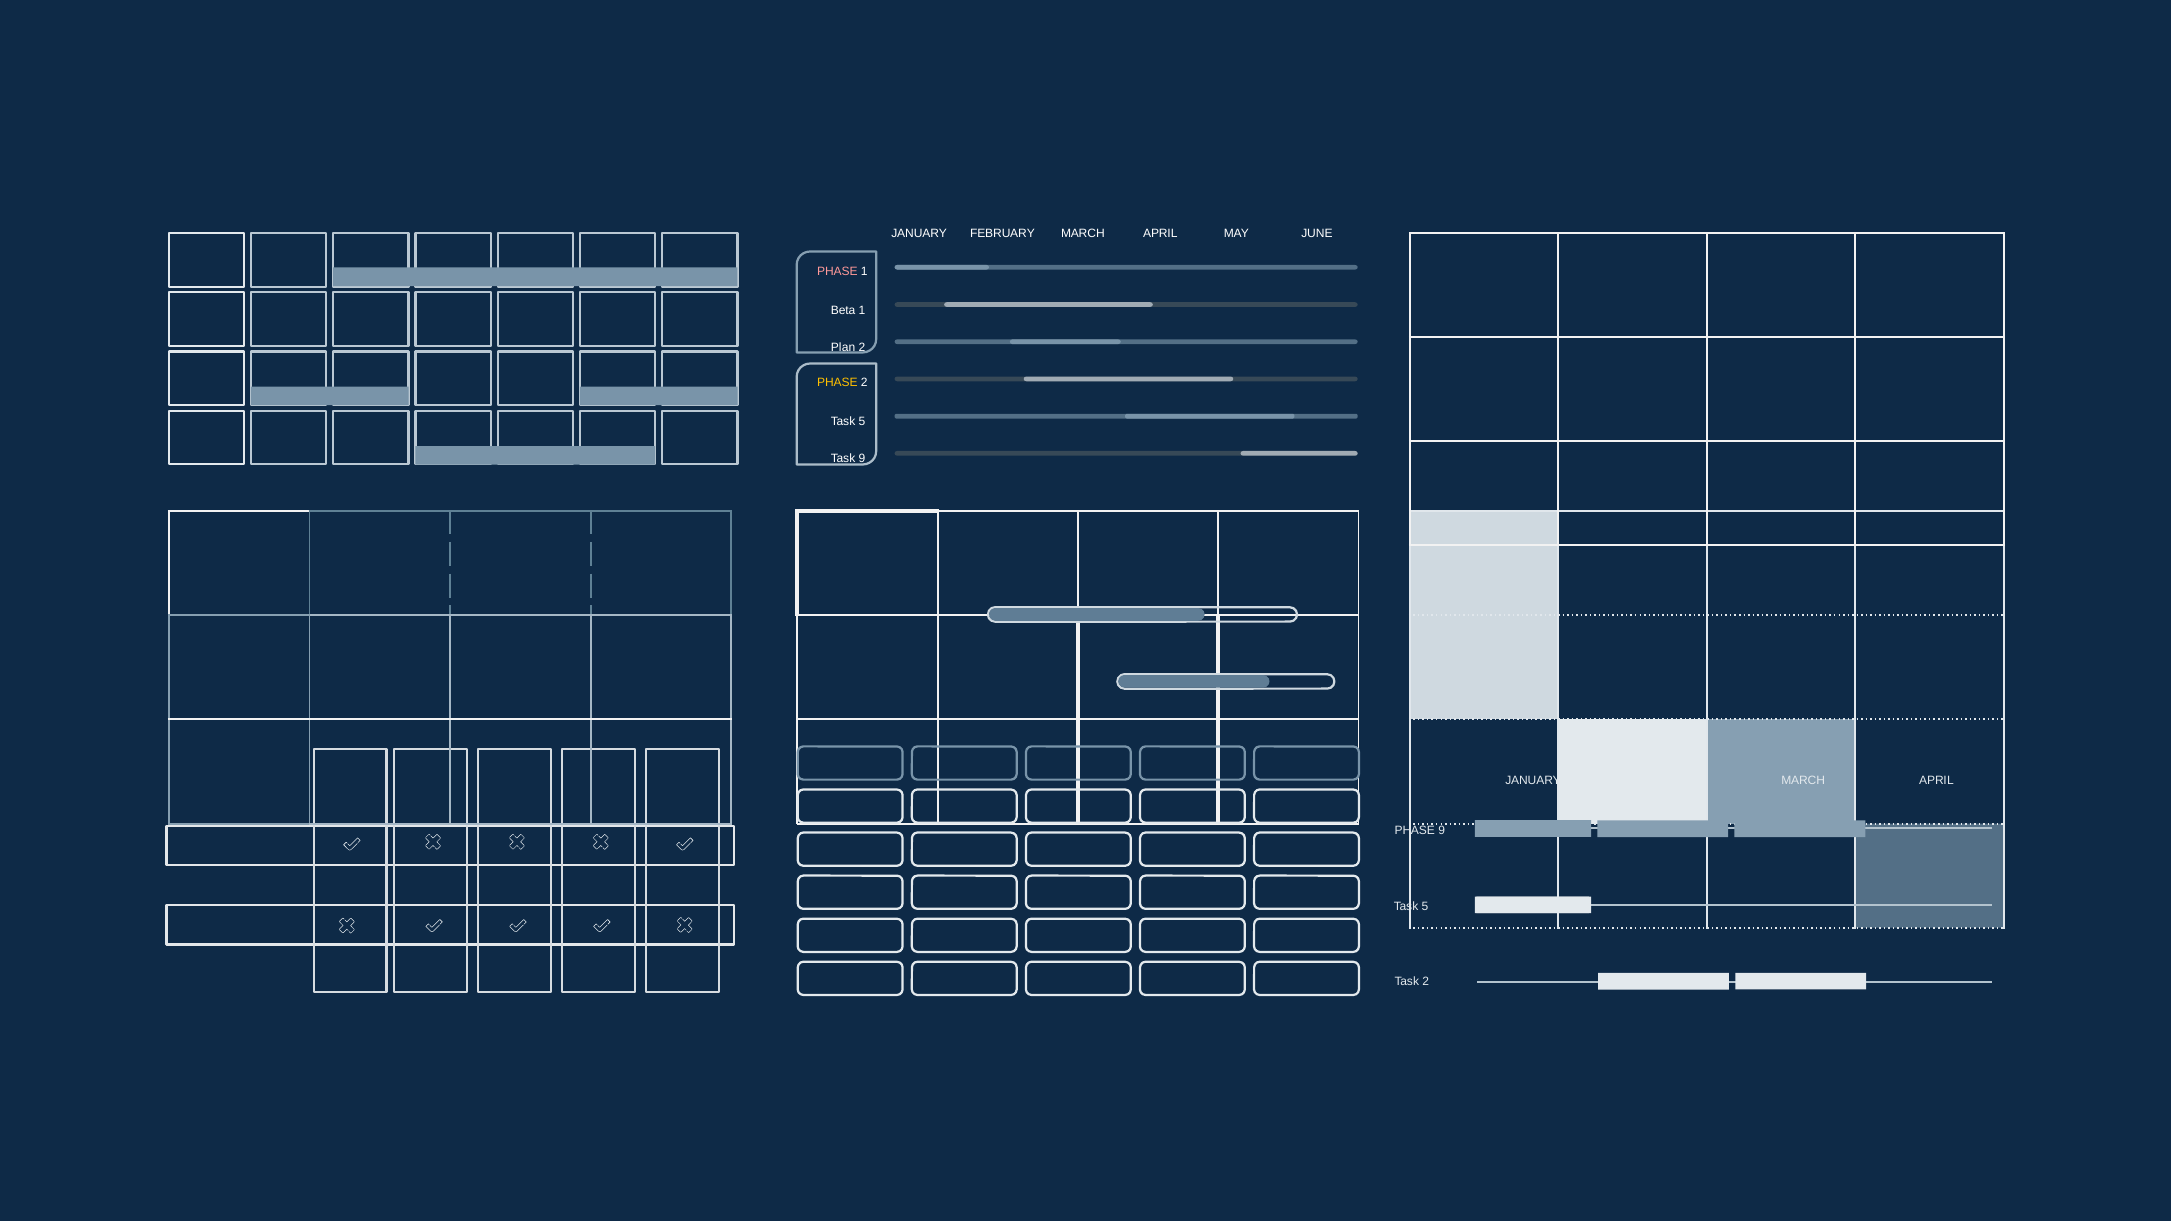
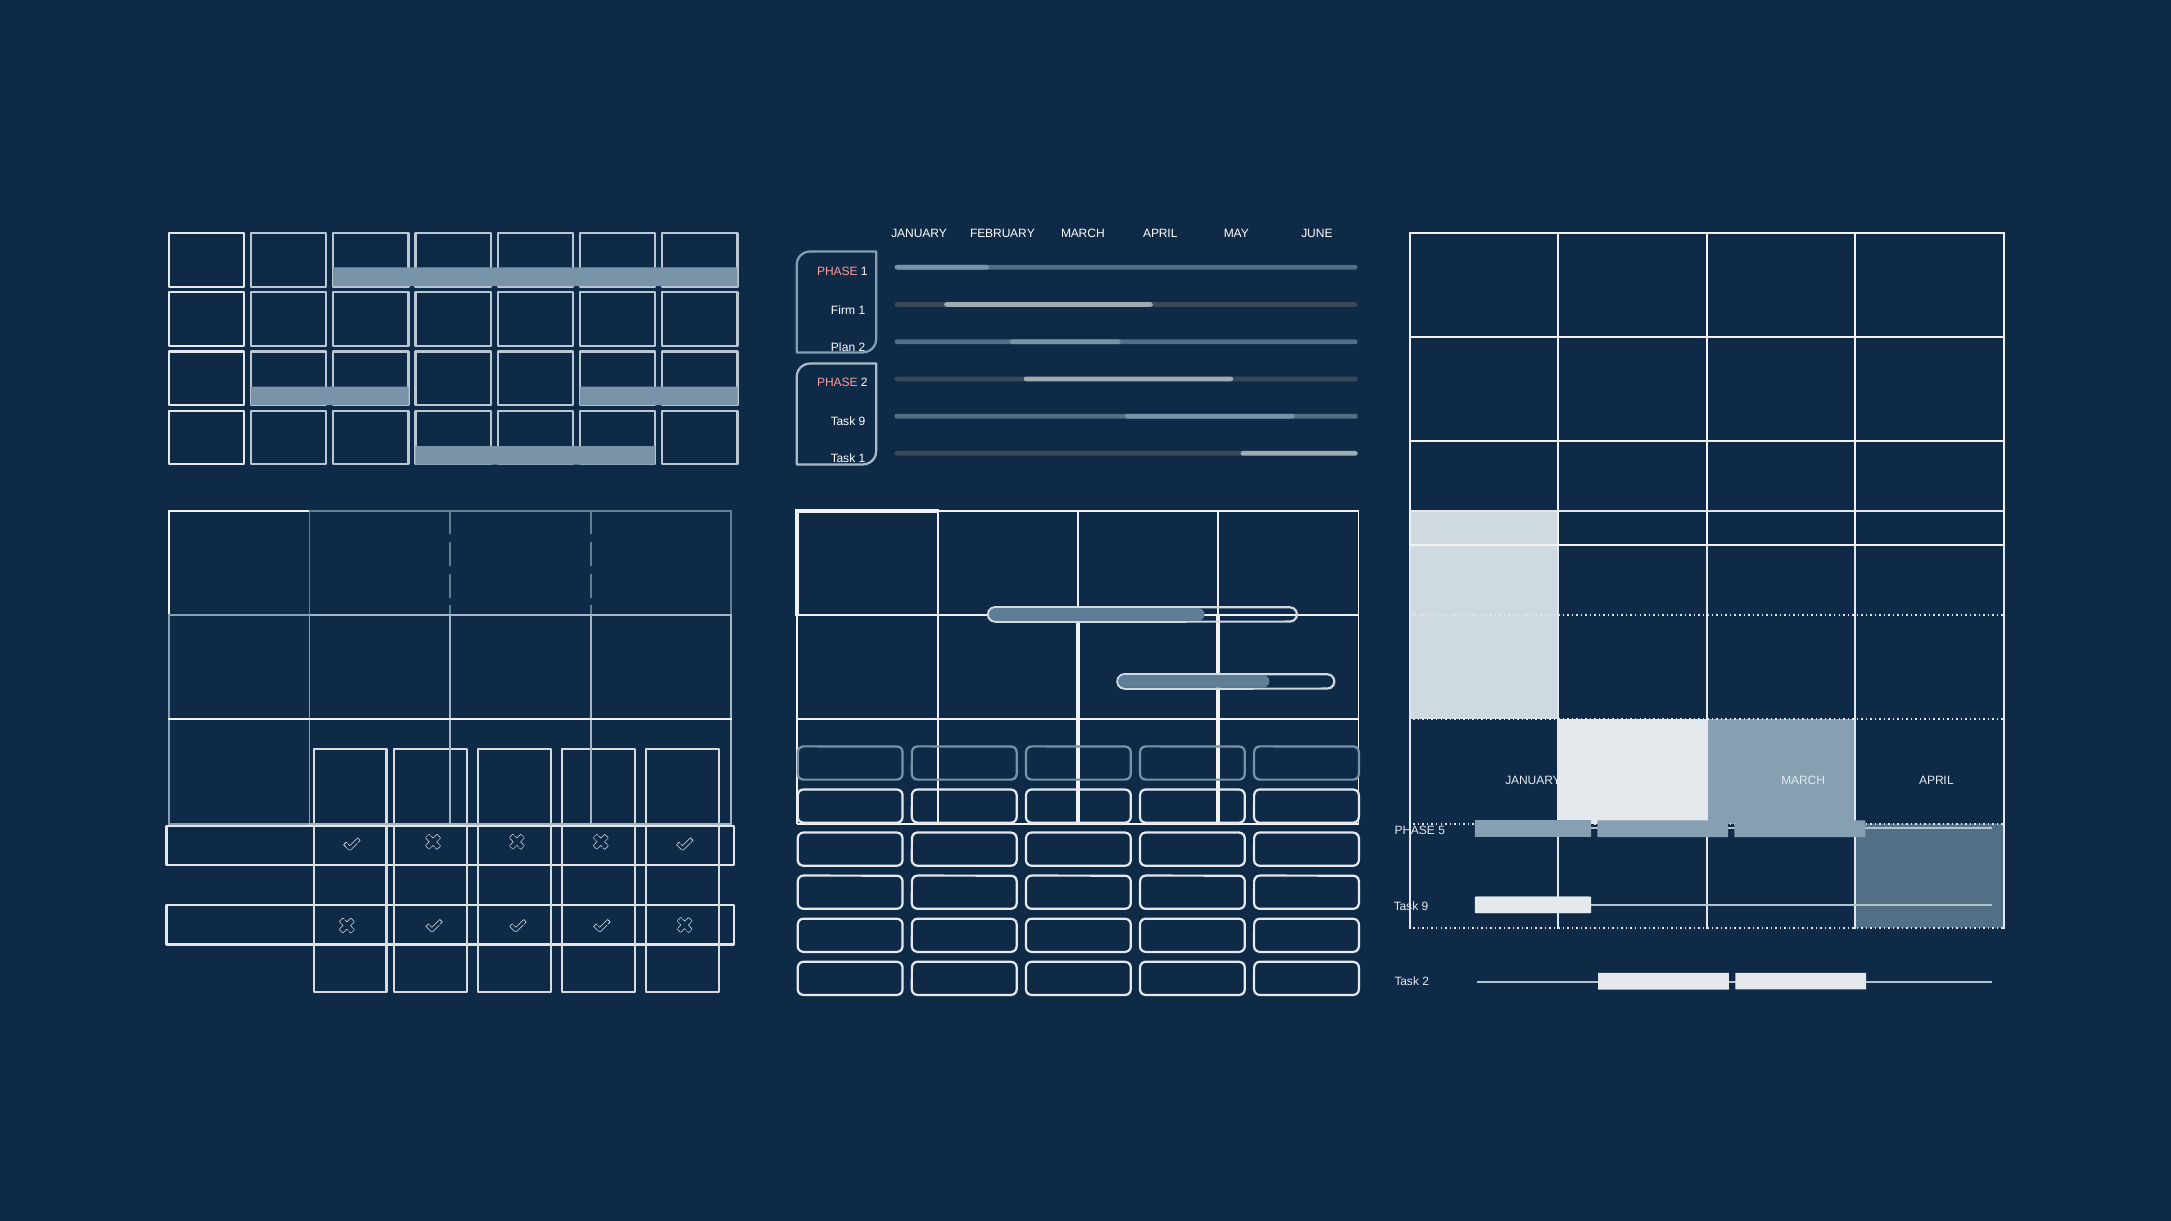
Beta: Beta -> Firm
PHASE at (837, 382) colour: yellow -> pink
5 at (862, 422): 5 -> 9
Task 9: 9 -> 1
PHASE 9: 9 -> 5
5 at (1425, 907): 5 -> 9
